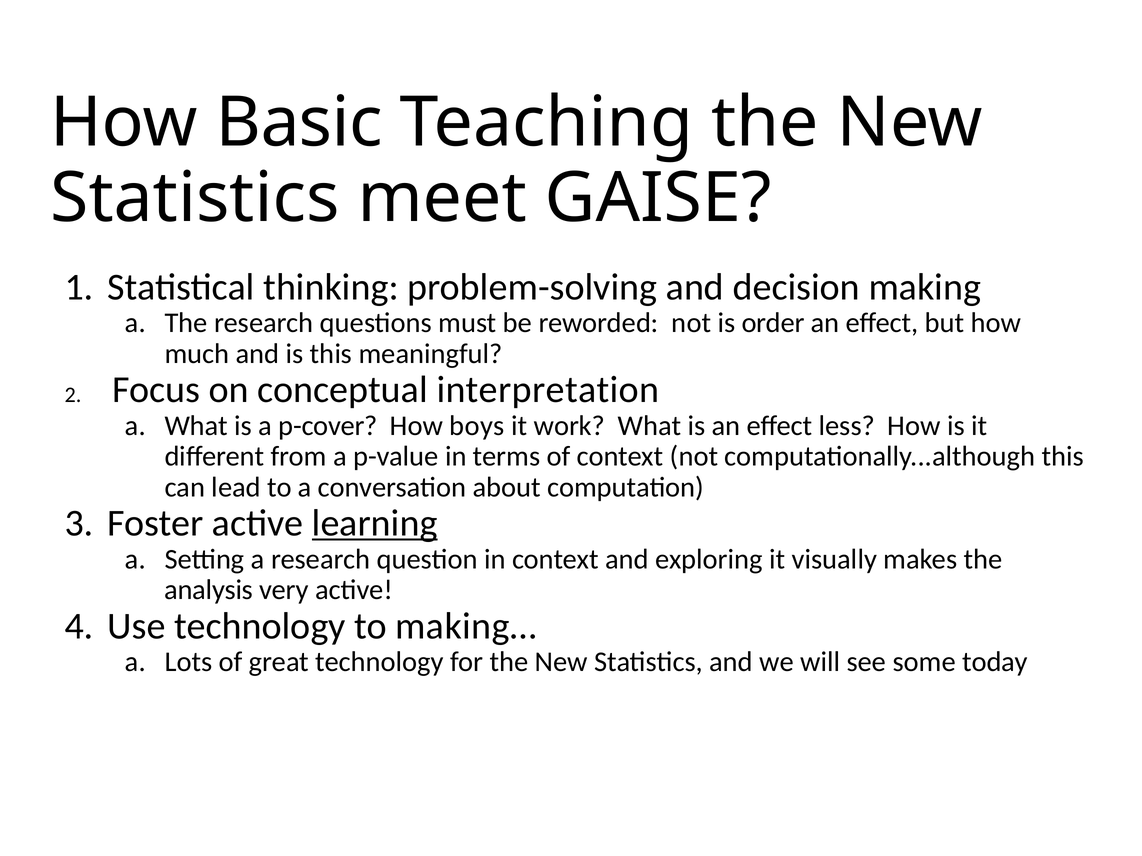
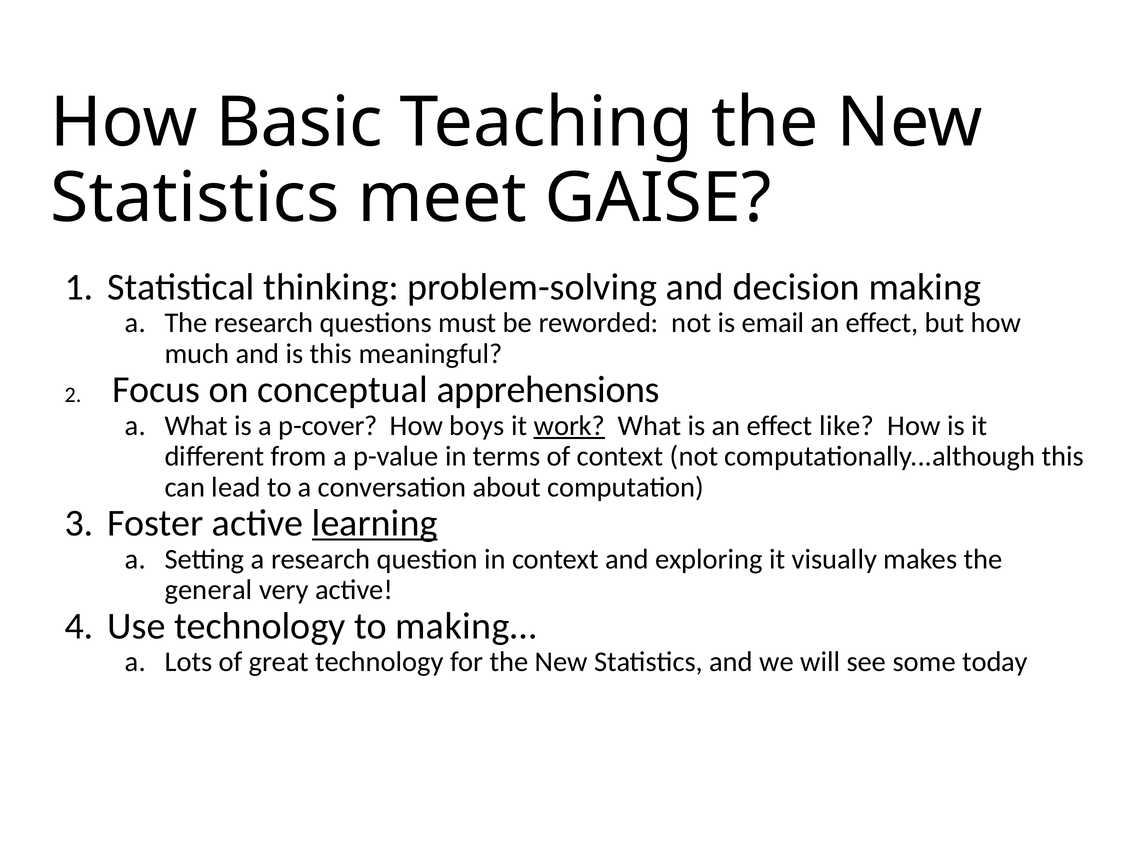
order: order -> email
interpretation: interpretation -> apprehensions
work underline: none -> present
less: less -> like
analysis: analysis -> general
